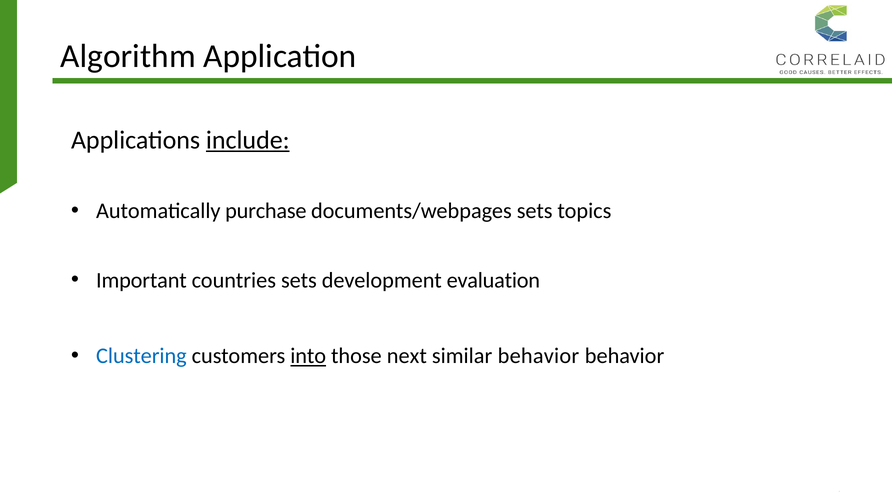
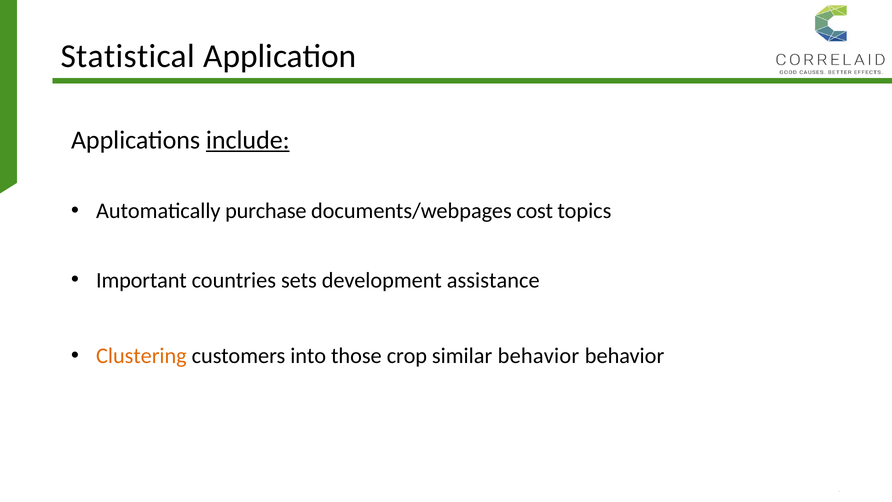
Algorithm: Algorithm -> Statistical
documents/webpages sets: sets -> cost
evaluation: evaluation -> assistance
Clustering colour: blue -> orange
into underline: present -> none
next: next -> crop
